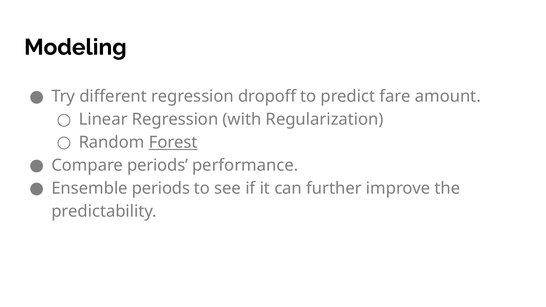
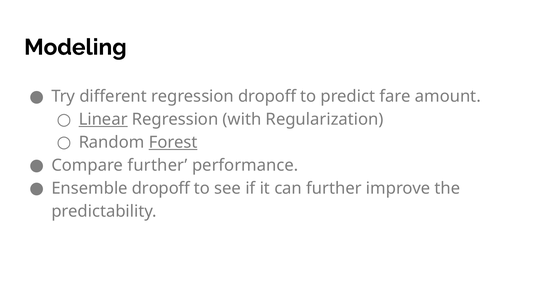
Linear underline: none -> present
Compare periods: periods -> further
Ensemble periods: periods -> dropoff
